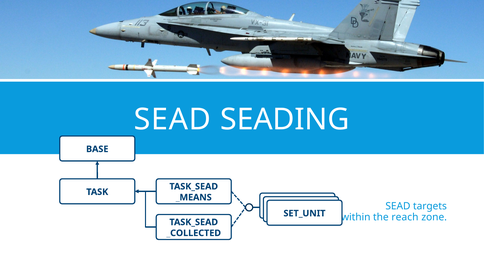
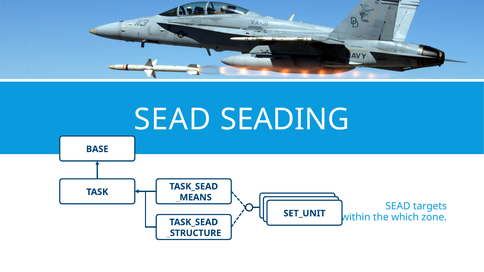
reach: reach -> which
_COLLECTED: _COLLECTED -> _STRUCTURE
